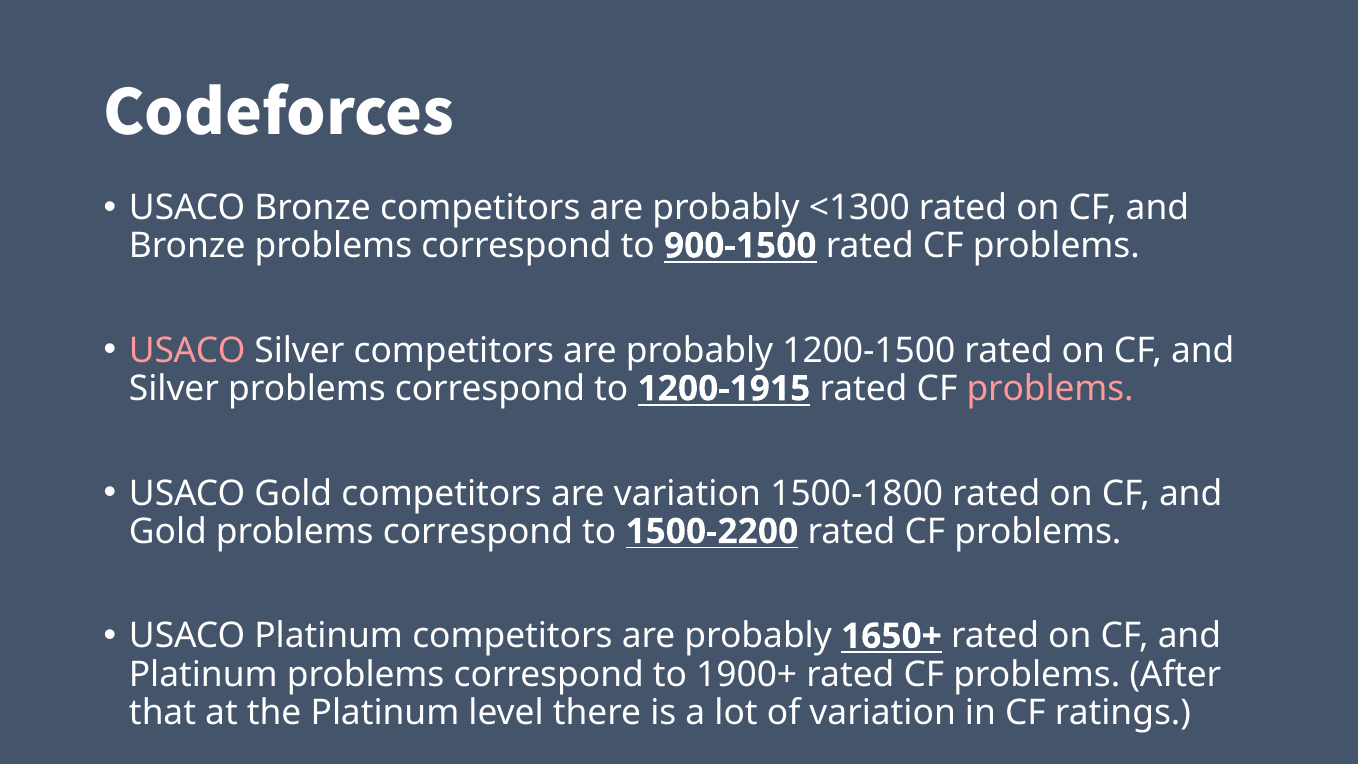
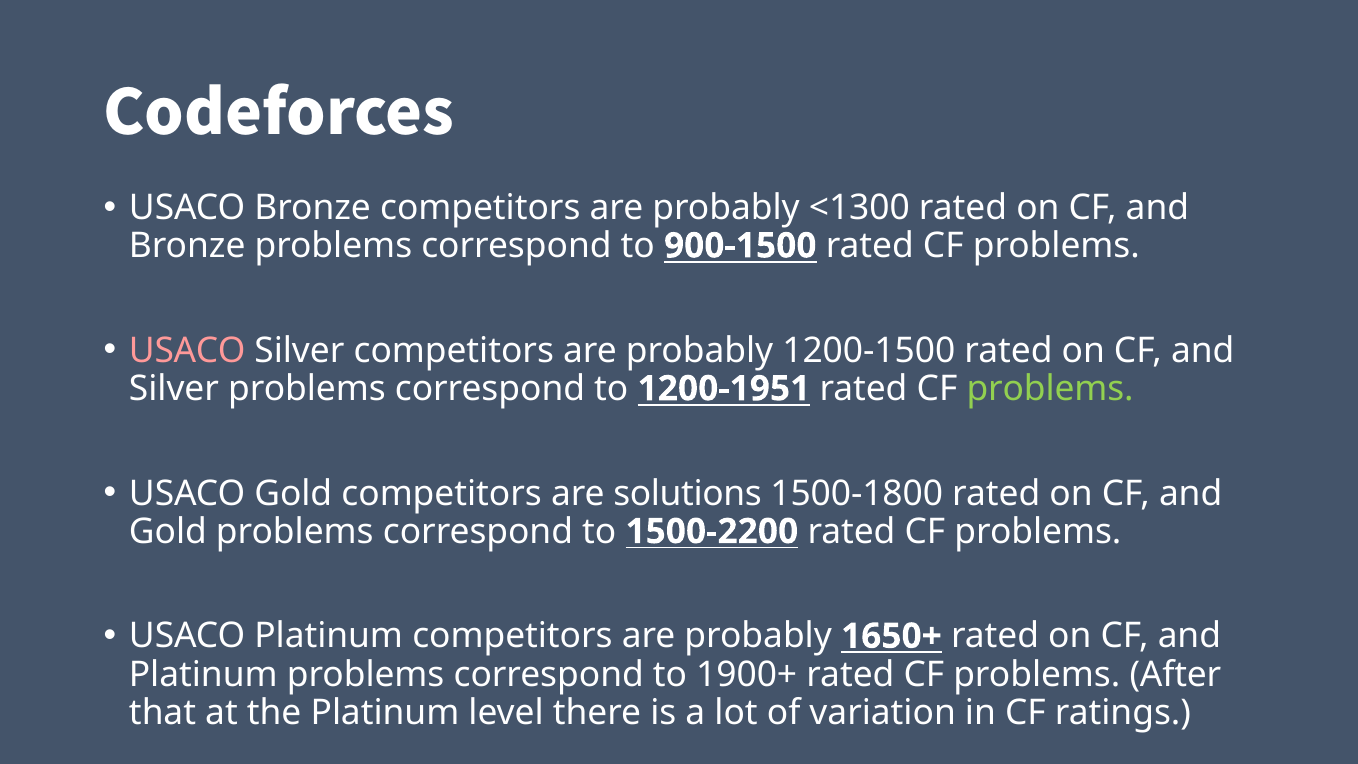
1200-1915: 1200-1915 -> 1200-1951
problems at (1050, 389) colour: pink -> light green
are variation: variation -> solutions
